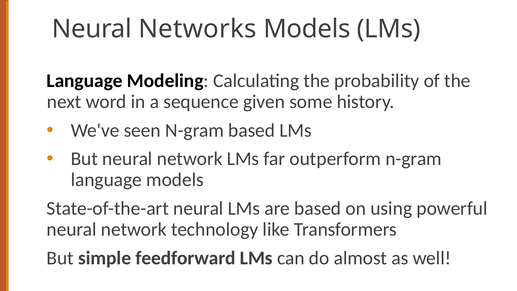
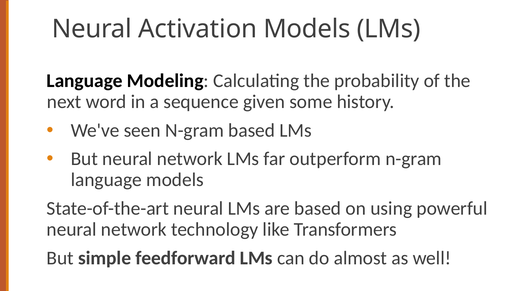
Networks: Networks -> Activation
